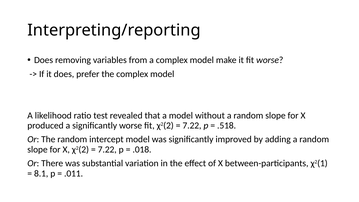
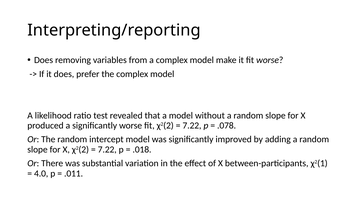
.518: .518 -> .078
8.1: 8.1 -> 4.0
